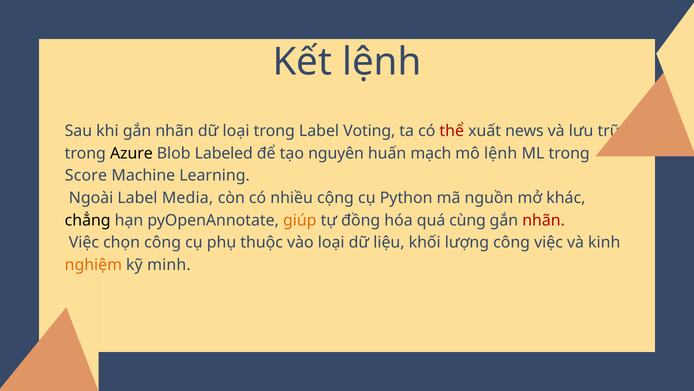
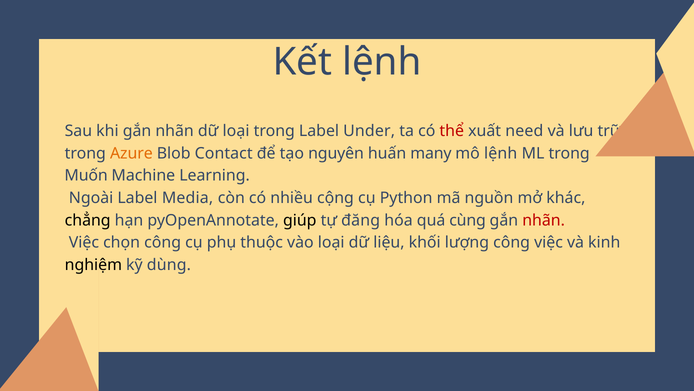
Voting: Voting -> Under
news: news -> need
Azure colour: black -> orange
Labeled: Labeled -> Contact
mạch: mạch -> many
Score: Score -> Muốn
giúp colour: orange -> black
đồng: đồng -> đăng
nghiệm colour: orange -> black
minh: minh -> dùng
